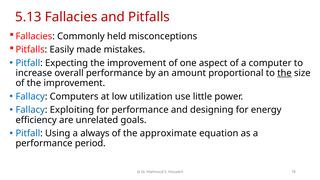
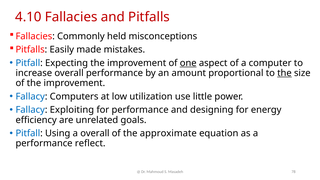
5.13: 5.13 -> 4.10
one underline: none -> present
a always: always -> overall
period: period -> reflect
